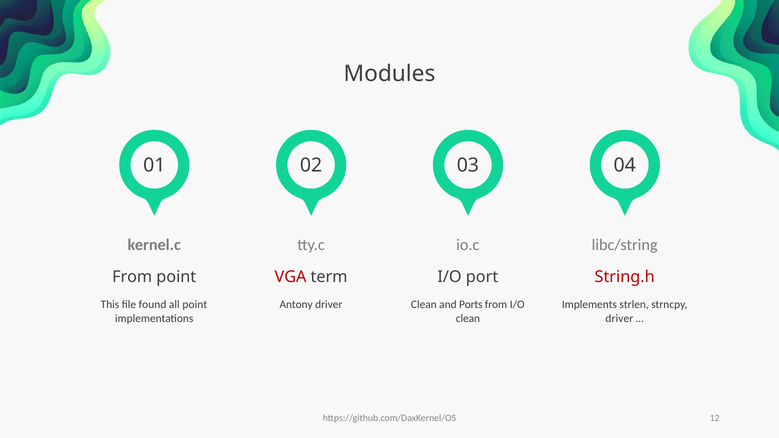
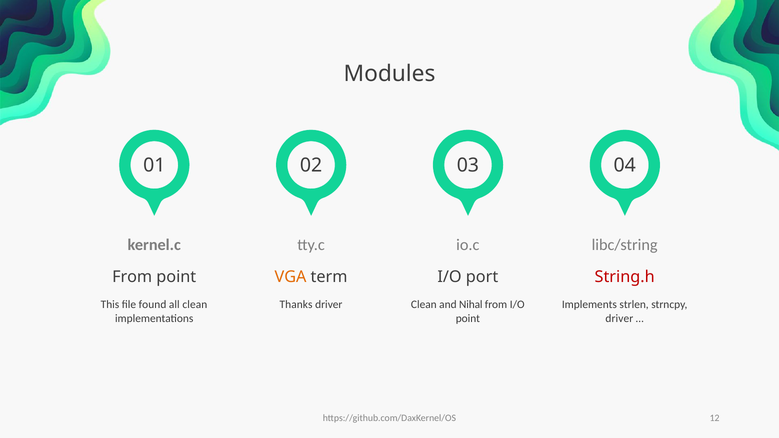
VGA colour: red -> orange
all point: point -> clean
Antony: Antony -> Thanks
Ports: Ports -> Nihal
clean at (468, 318): clean -> point
